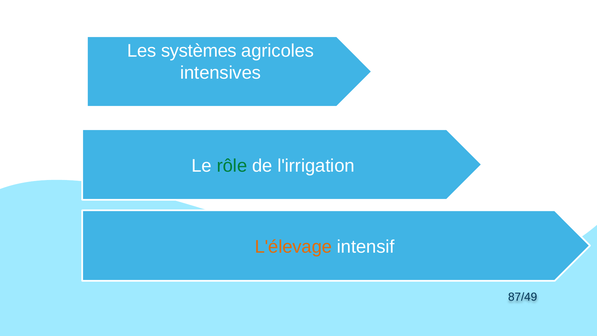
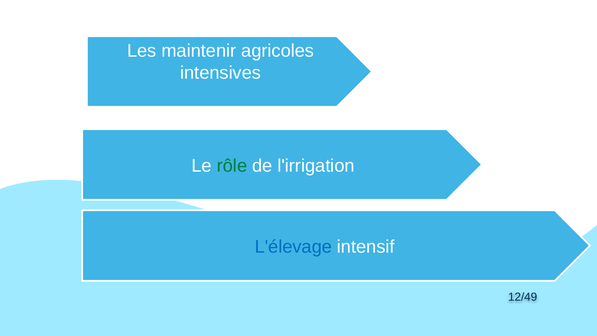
systèmes: systèmes -> maintenir
L'élevage colour: orange -> blue
87/49: 87/49 -> 12/49
